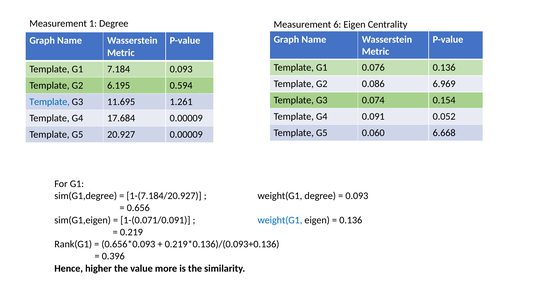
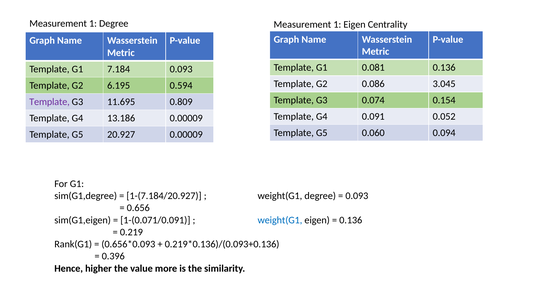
Degree Measurement 6: 6 -> 1
0.076: 0.076 -> 0.081
6.969: 6.969 -> 3.045
Template at (50, 102) colour: blue -> purple
1.261: 1.261 -> 0.809
17.684: 17.684 -> 13.186
6.668: 6.668 -> 0.094
